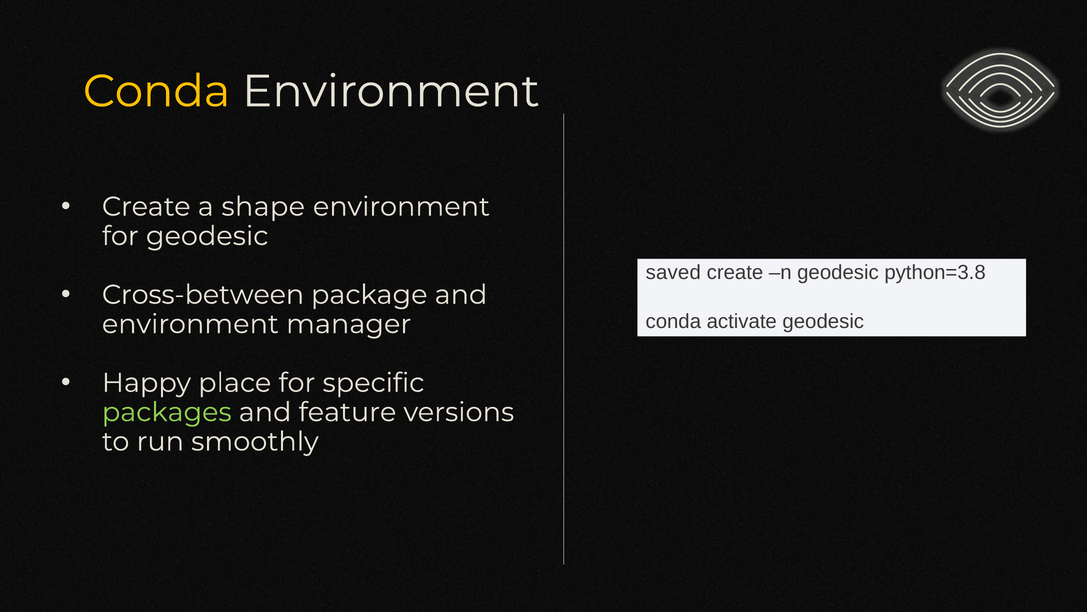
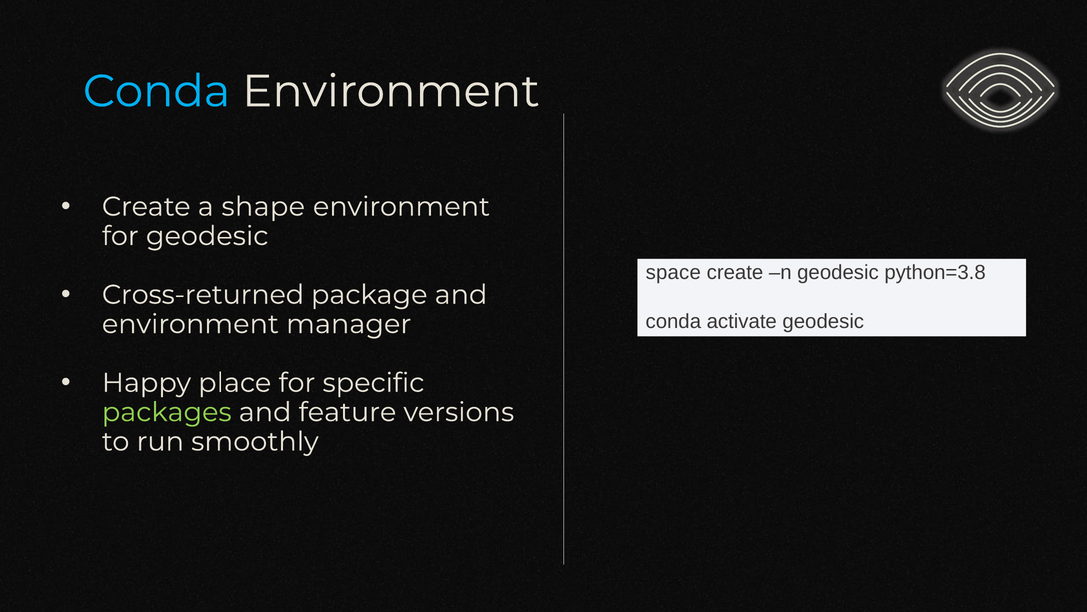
Conda at (157, 91) colour: yellow -> light blue
saved: saved -> space
Cross-between: Cross-between -> Cross-returned
